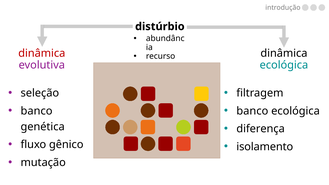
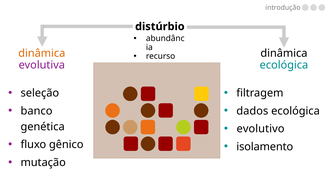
dinâmica at (42, 53) colour: red -> orange
banco at (252, 111): banco -> dados
diferença: diferença -> evolutivo
